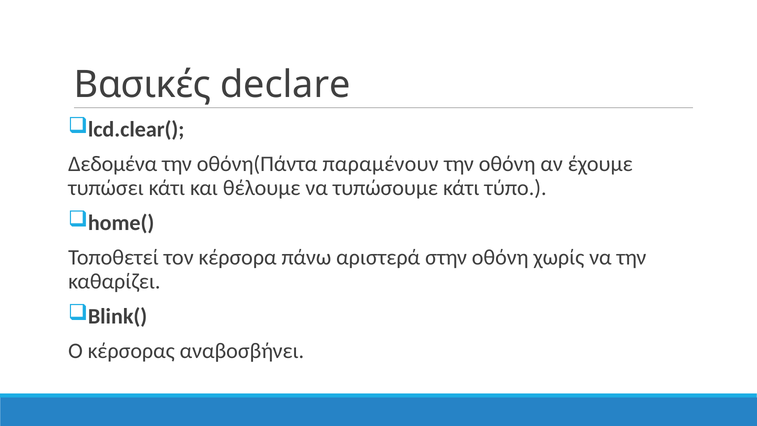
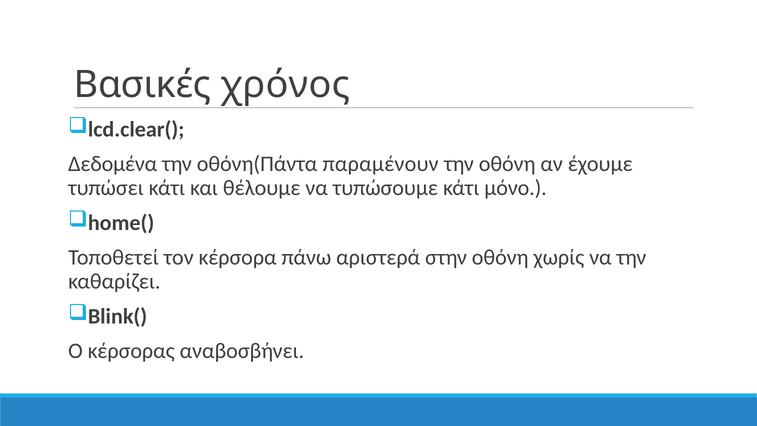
declare: declare -> χρόνος
τύπο: τύπο -> μόνο
